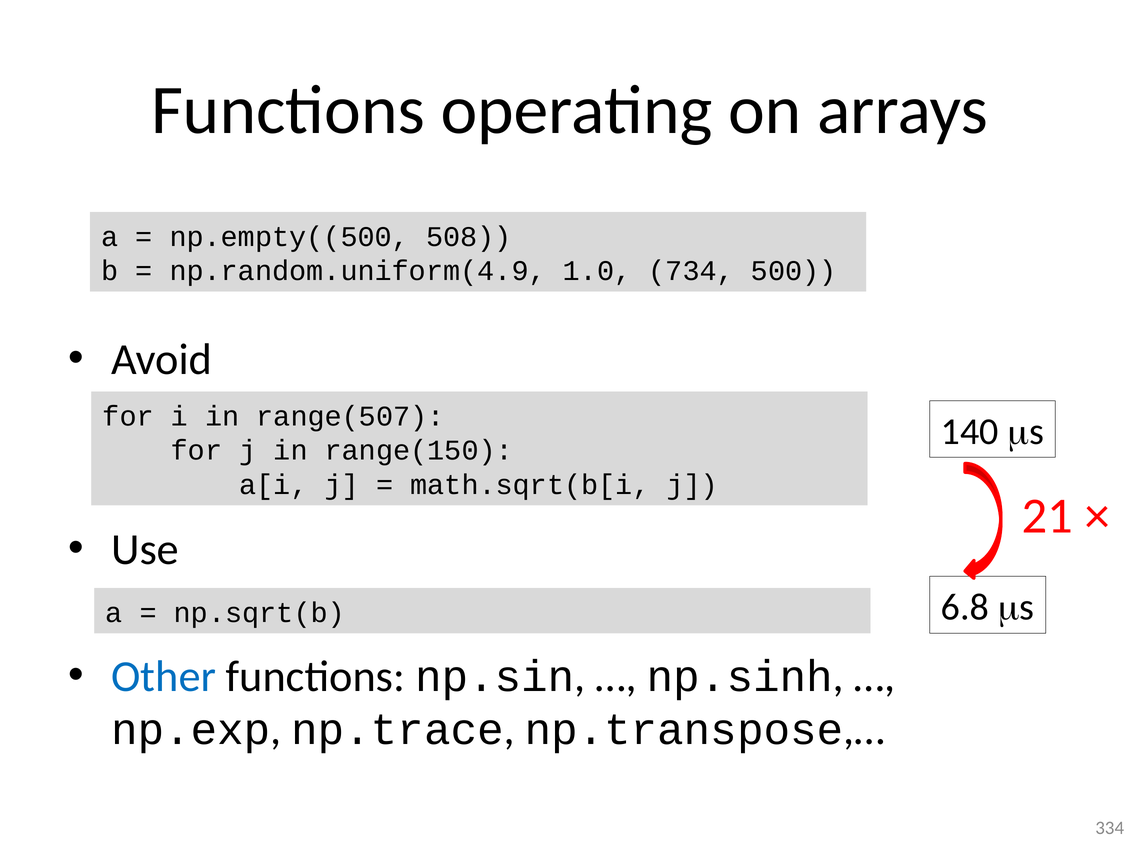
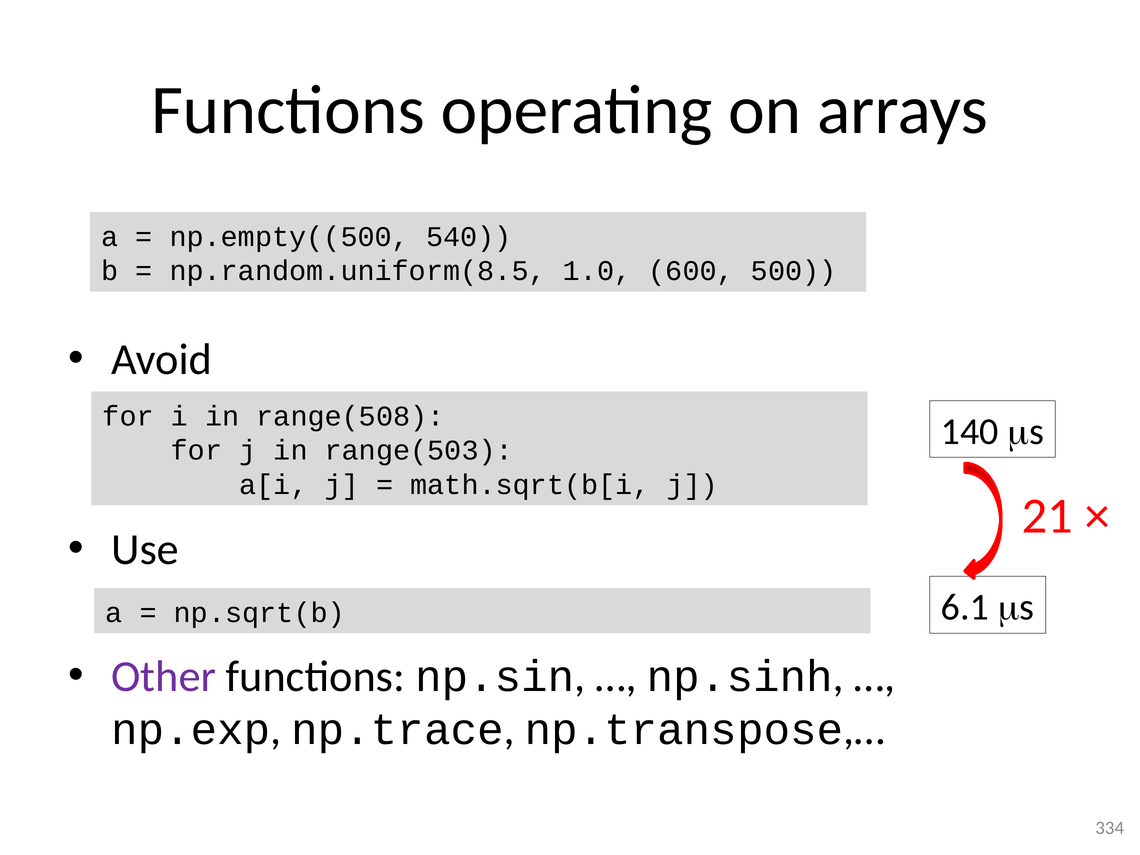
508: 508 -> 540
np.random.uniform(4.9: np.random.uniform(4.9 -> np.random.uniform(8.5
734: 734 -> 600
range(507: range(507 -> range(508
range(150: range(150 -> range(503
6.8: 6.8 -> 6.1
Other colour: blue -> purple
